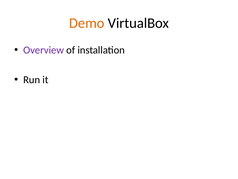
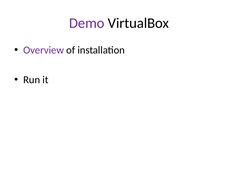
Demo colour: orange -> purple
